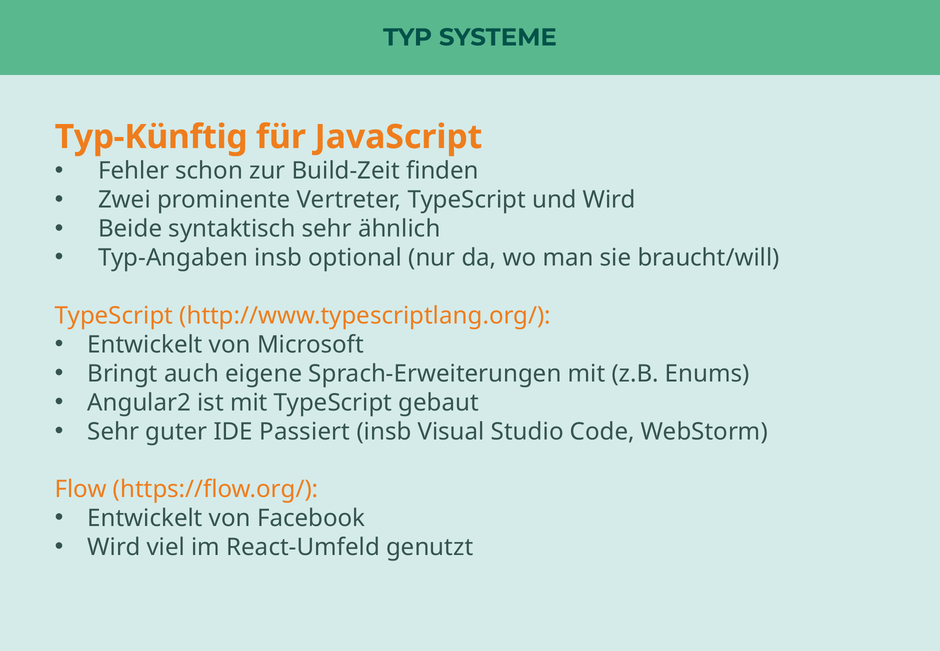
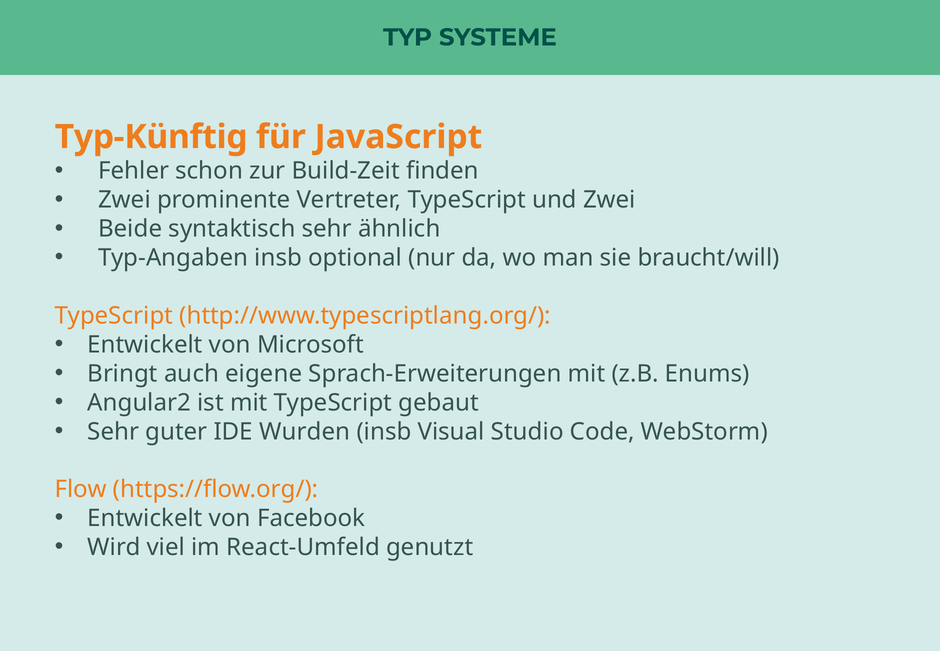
und Wird: Wird -> Zwei
Passiert: Passiert -> Wurden
